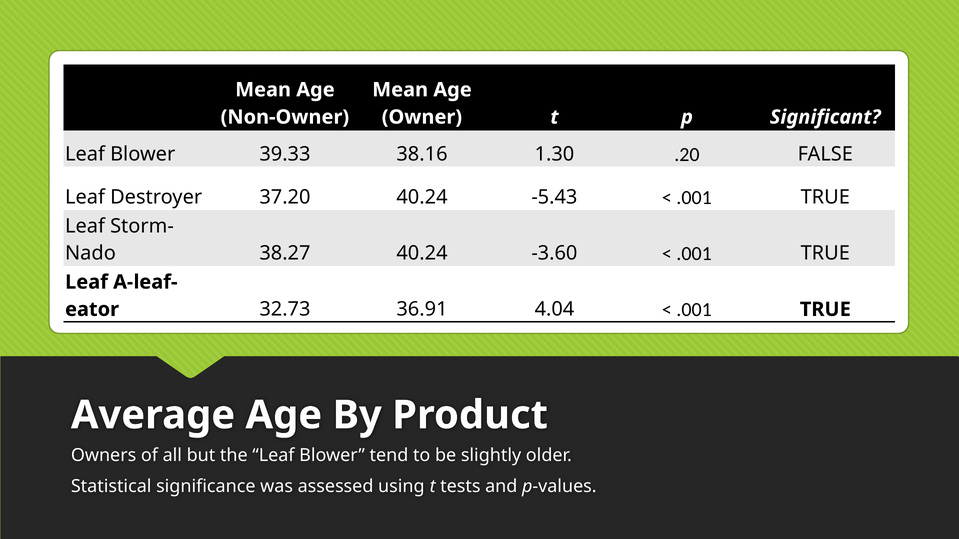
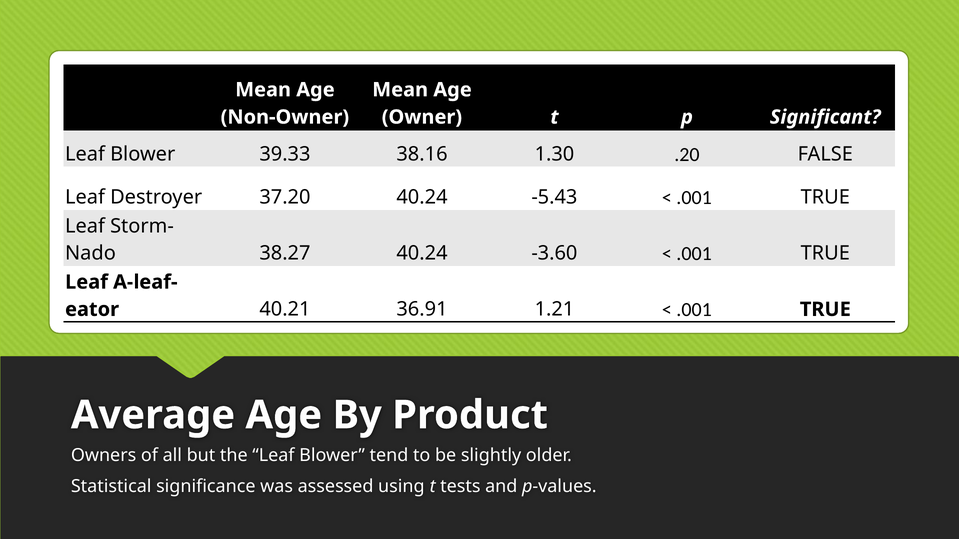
32.73: 32.73 -> 40.21
4.04: 4.04 -> 1.21
